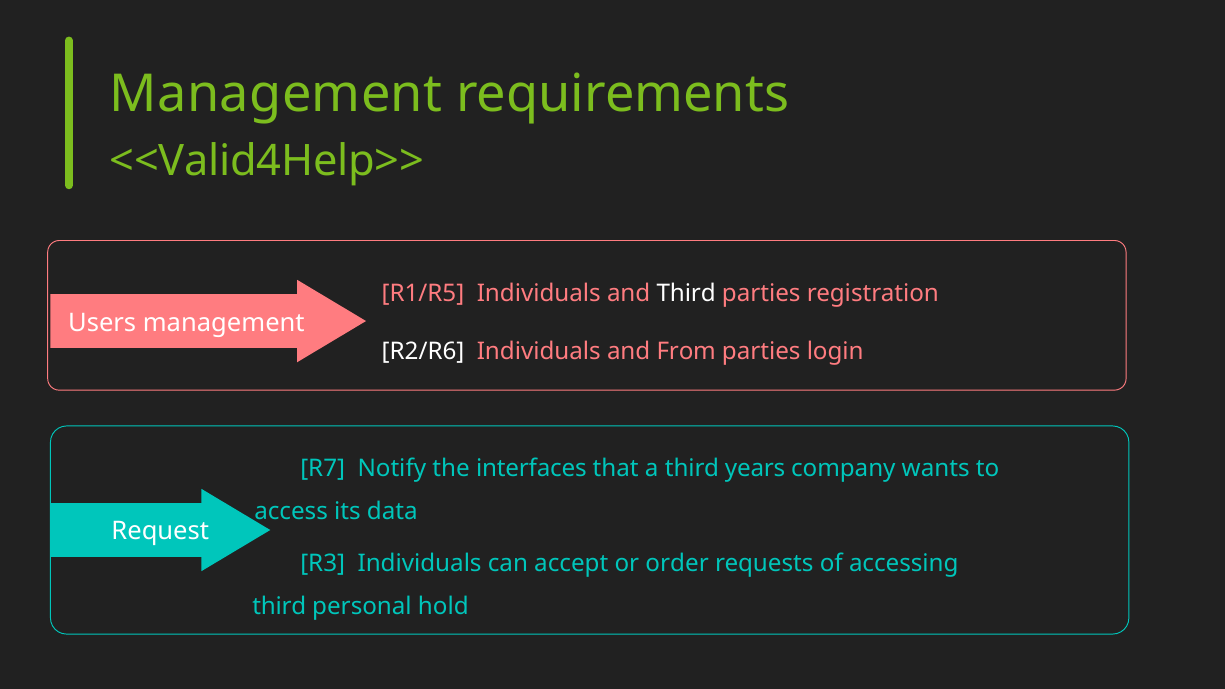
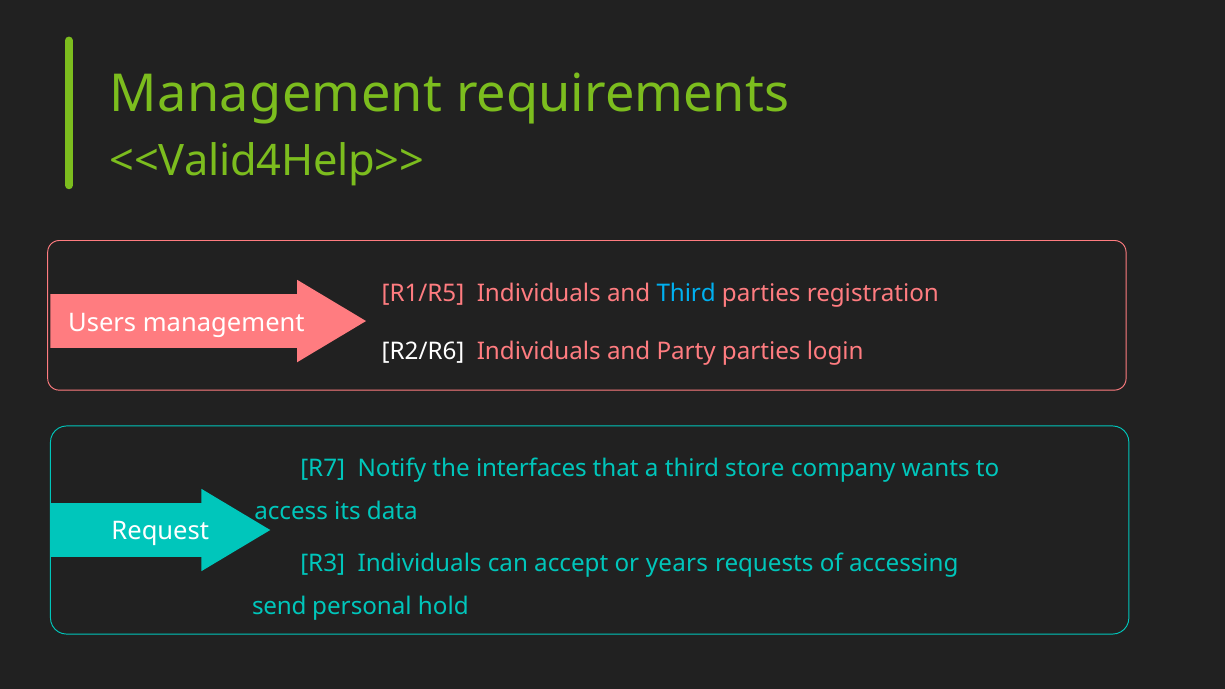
Third at (686, 294) colour: white -> light blue
From: From -> Party
years: years -> store
order: order -> years
third at (279, 607): third -> send
